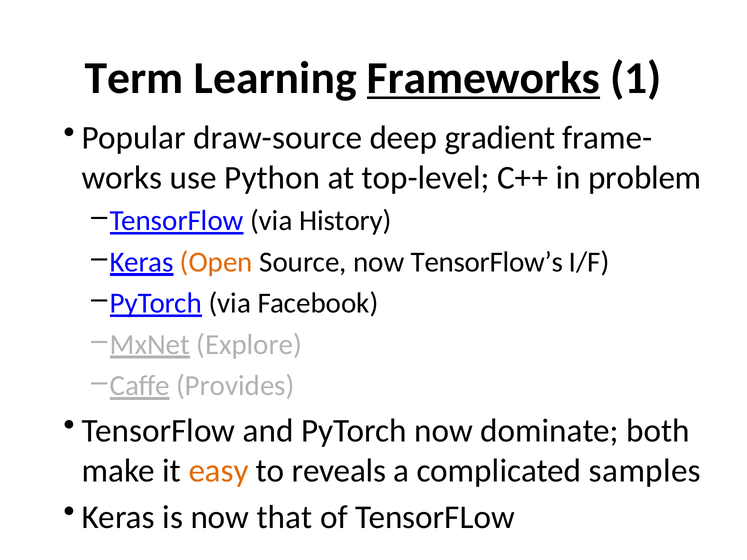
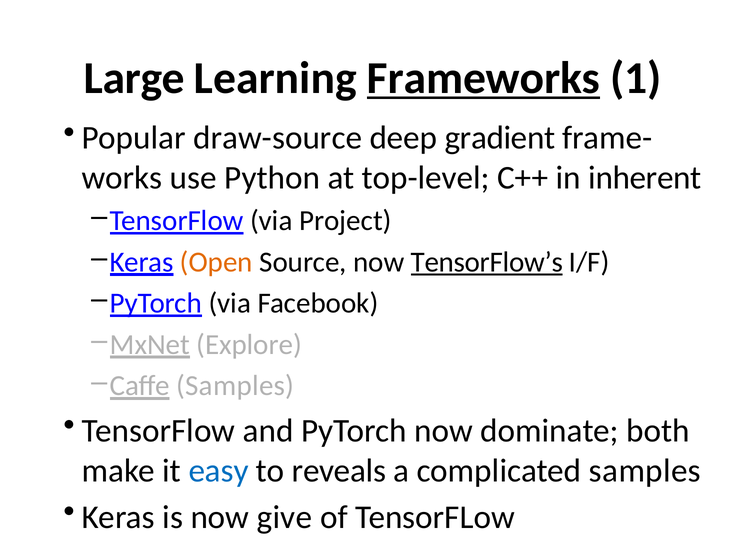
Term: Term -> Large
problem: problem -> inherent
History: History -> Project
TensorFlow’s underline: none -> present
Caffe Provides: Provides -> Samples
easy colour: orange -> blue
that: that -> give
